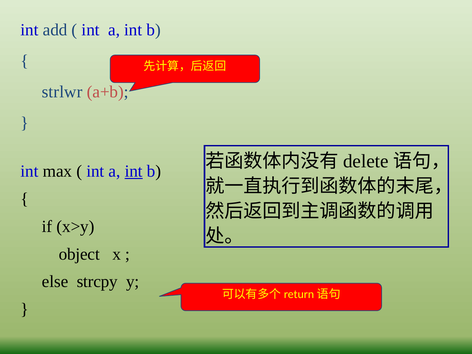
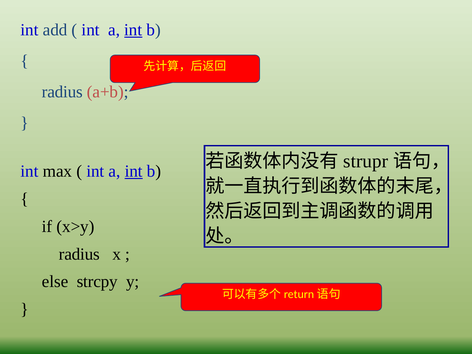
int at (133, 30) underline: none -> present
strlwr at (62, 92): strlwr -> radius
delete: delete -> strupr
object at (79, 254): object -> radius
